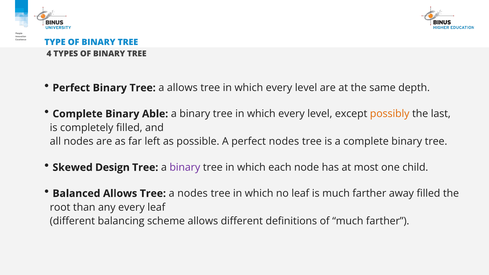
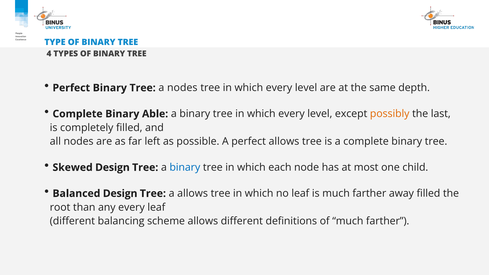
a allows: allows -> nodes
perfect nodes: nodes -> allows
binary at (185, 167) colour: purple -> blue
Balanced Allows: Allows -> Design
a nodes: nodes -> allows
